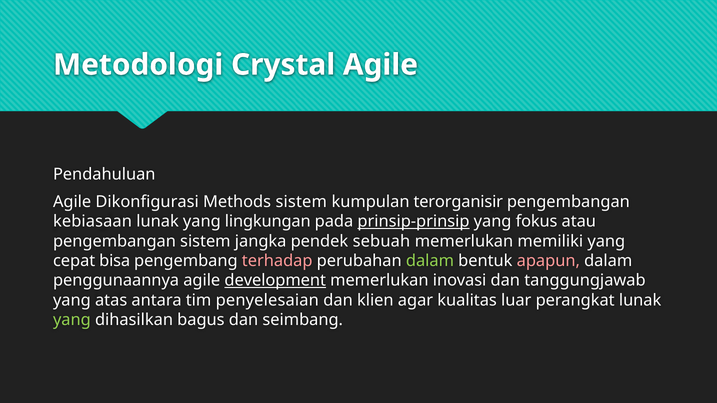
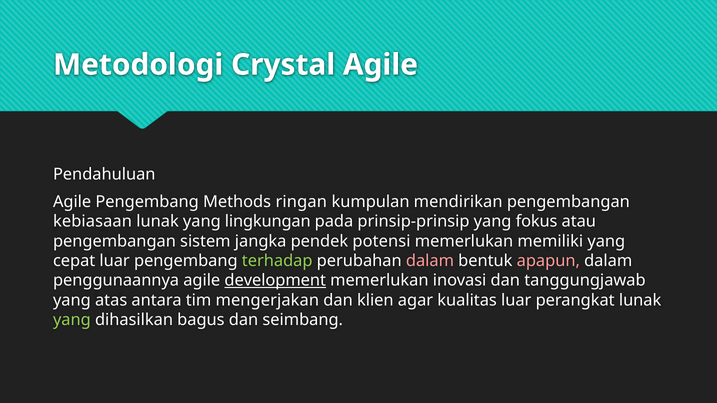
Agile Dikonfigurasi: Dikonfigurasi -> Pengembang
Methods sistem: sistem -> ringan
terorganisir: terorganisir -> mendirikan
prinsip-prinsip underline: present -> none
sebuah: sebuah -> potensi
cepat bisa: bisa -> luar
terhadap colour: pink -> light green
dalam at (430, 261) colour: light green -> pink
penyelesaian: penyelesaian -> mengerjakan
